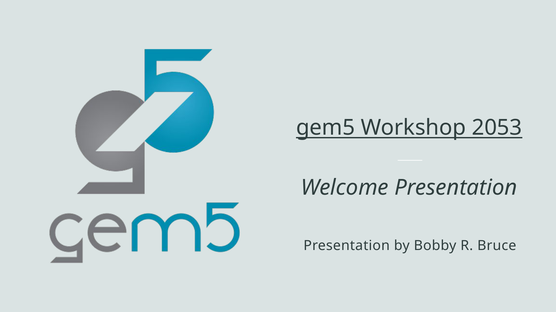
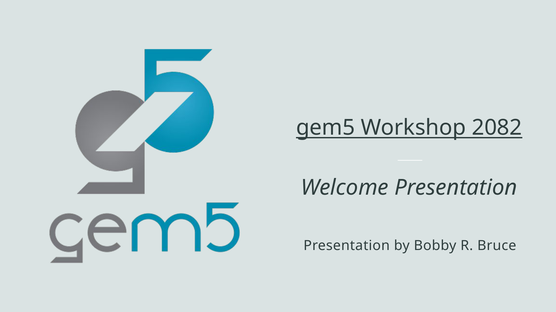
2053: 2053 -> 2082
